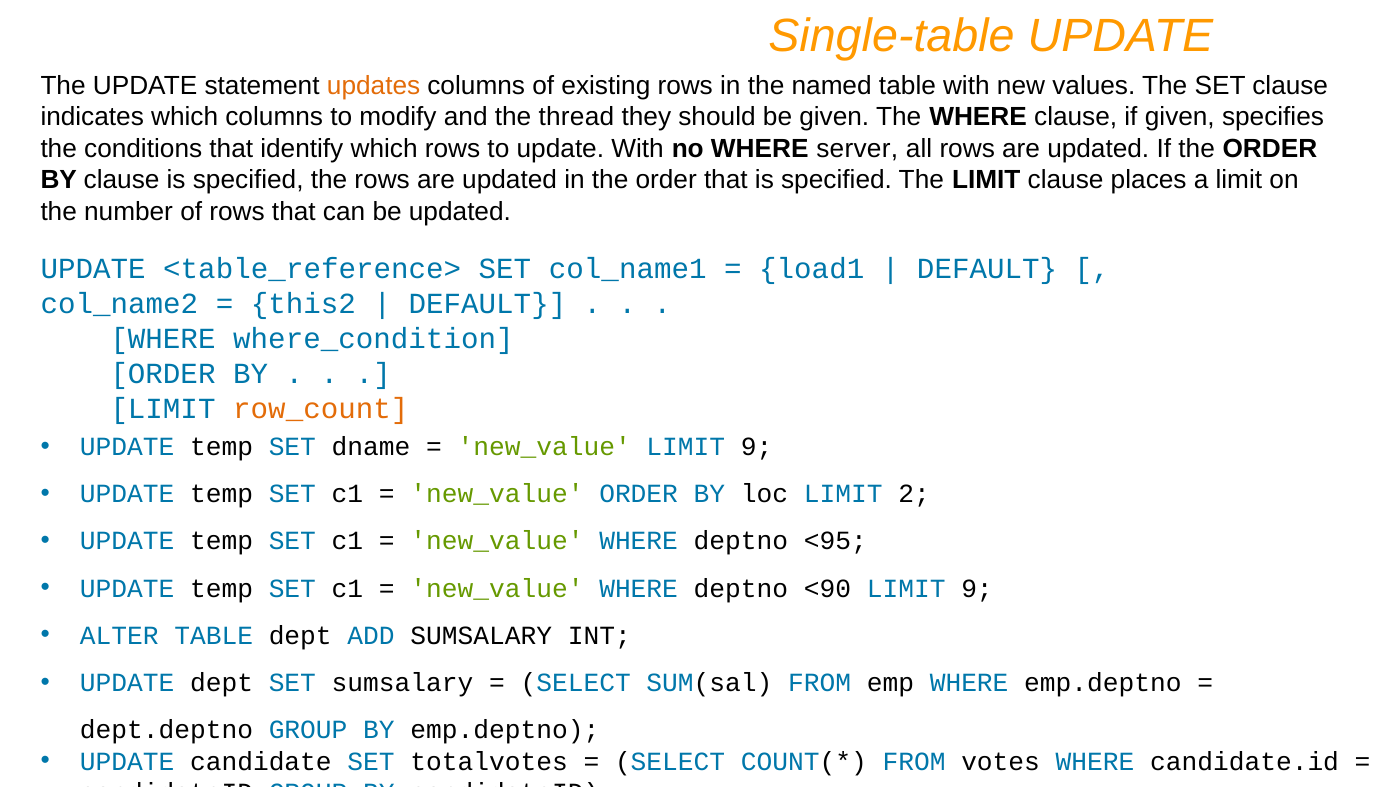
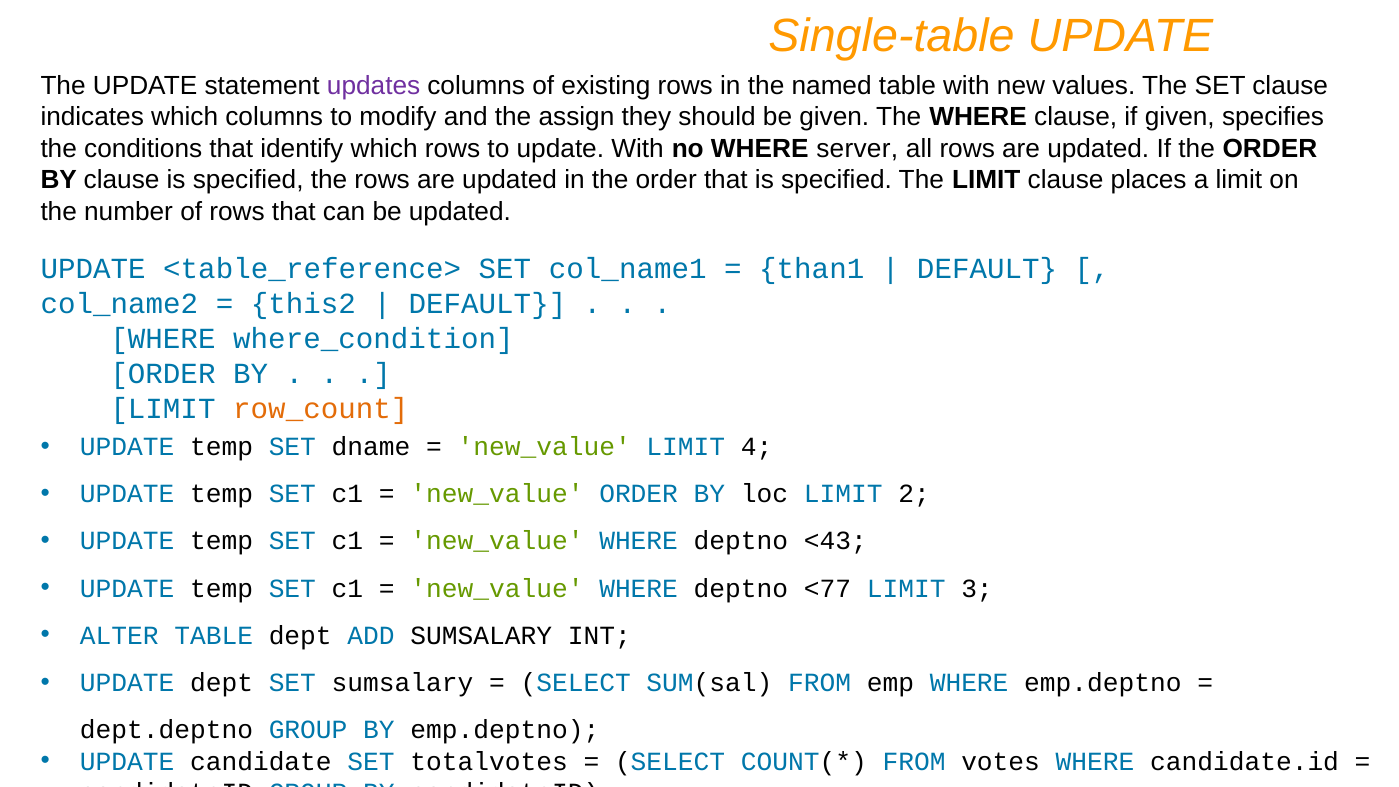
updates colour: orange -> purple
thread: thread -> assign
load1: load1 -> than1
new_value LIMIT 9: 9 -> 4
<95: <95 -> <43
<90: <90 -> <77
9 at (977, 588): 9 -> 3
